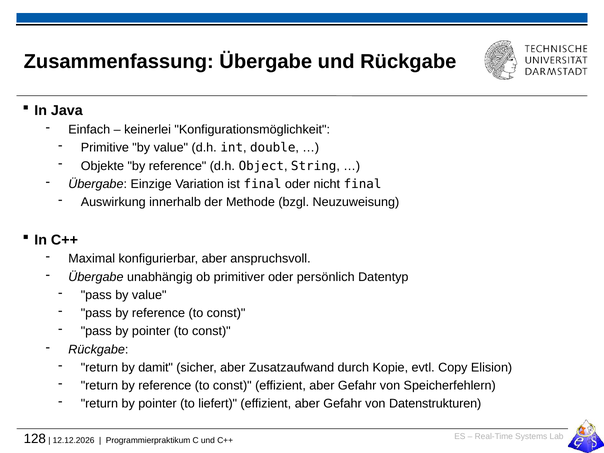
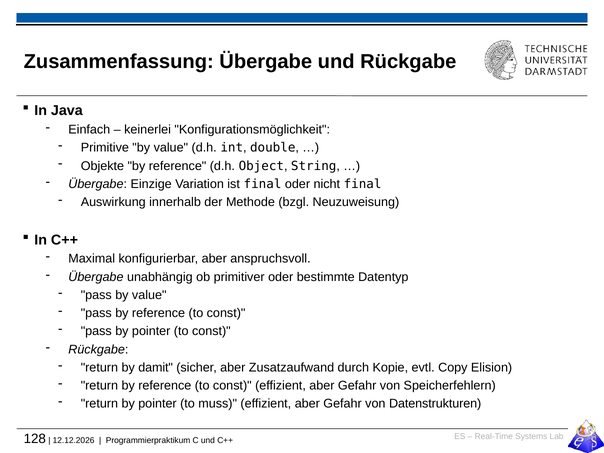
persönlich: persönlich -> bestimmte
liefert: liefert -> muss
